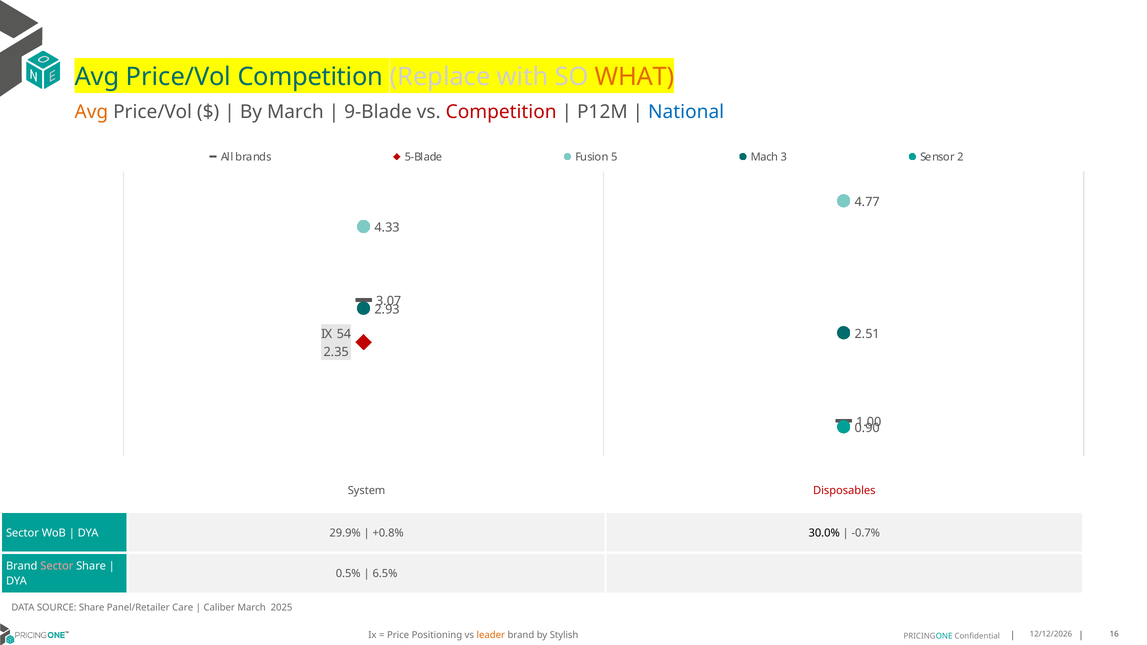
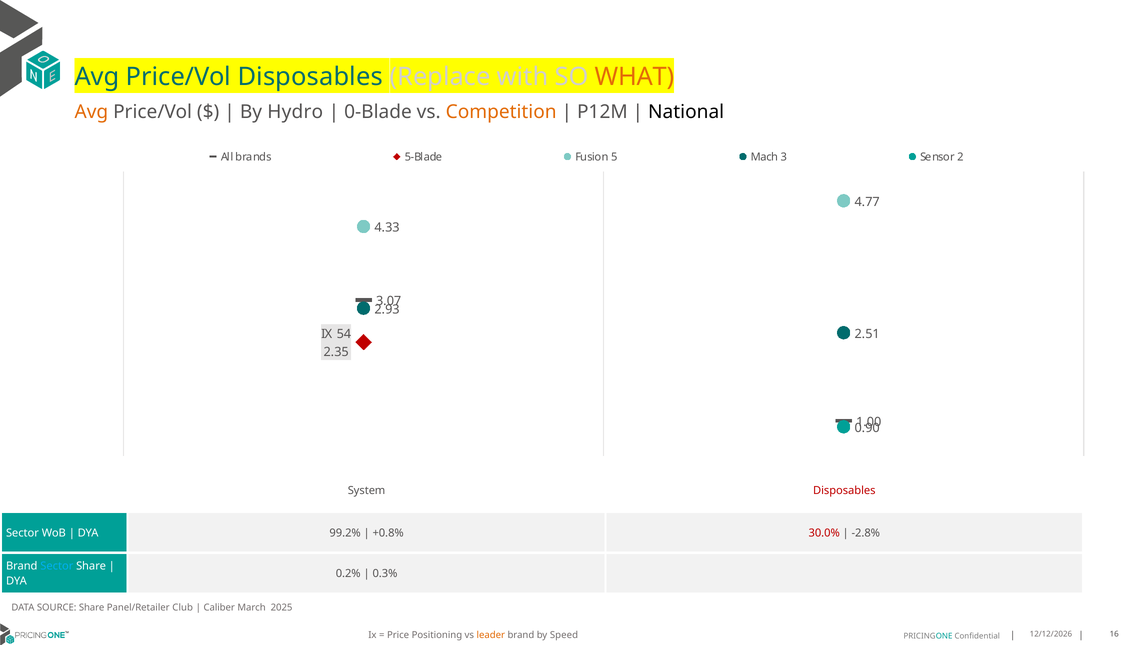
Price/Vol Competition: Competition -> Disposables
By March: March -> Hydro
9-Blade: 9-Blade -> 0-Blade
Competition at (501, 112) colour: red -> orange
National colour: blue -> black
29.9%: 29.9% -> 99.2%
30.0% colour: black -> red
-0.7%: -0.7% -> -2.8%
Sector at (57, 566) colour: pink -> light blue
0.5%: 0.5% -> 0.2%
6.5%: 6.5% -> 0.3%
Care: Care -> Club
Stylish: Stylish -> Speed
